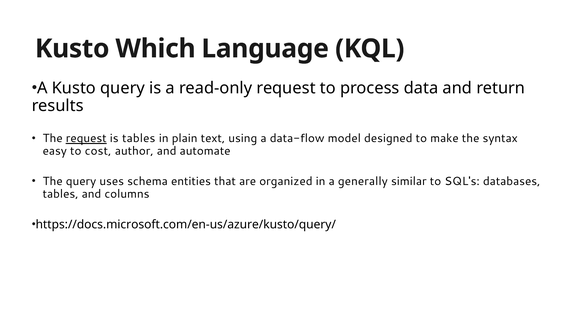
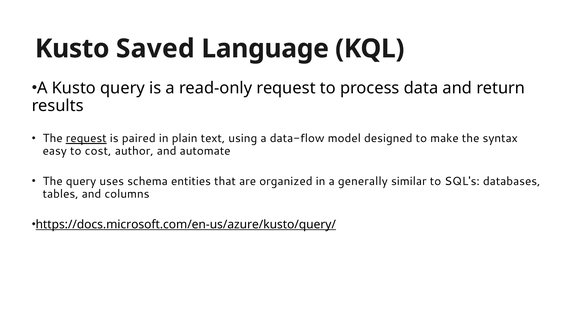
Which: Which -> Saved
is tables: tables -> paired
https://docs.microsoft.com/en-us/azure/kusto/query/ underline: none -> present
